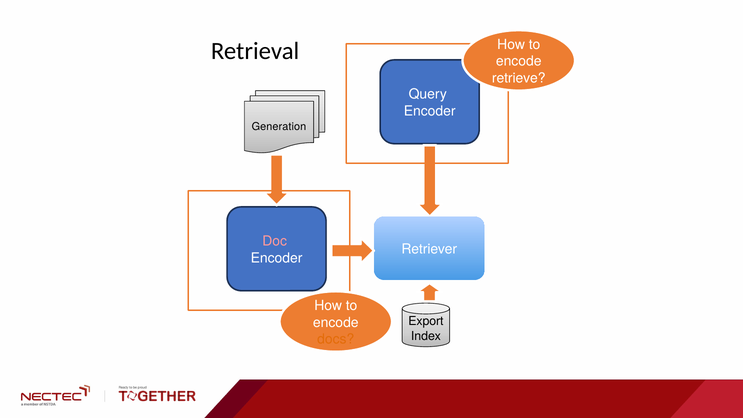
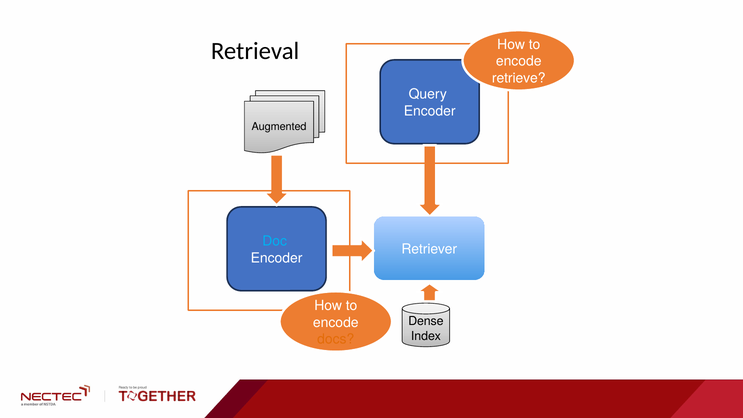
Generation: Generation -> Augmented
Doc colour: pink -> light blue
Export: Export -> Dense
